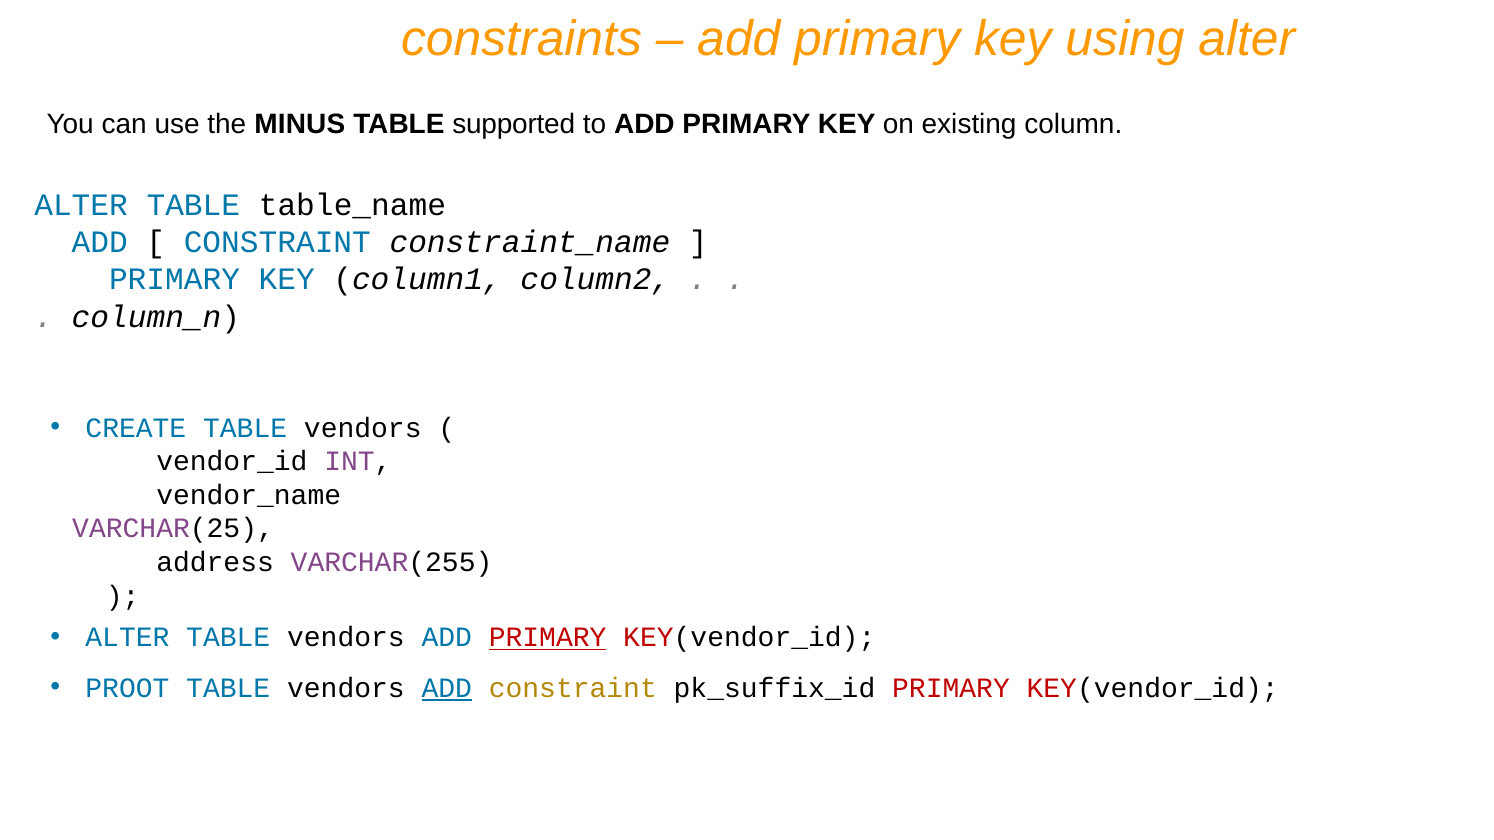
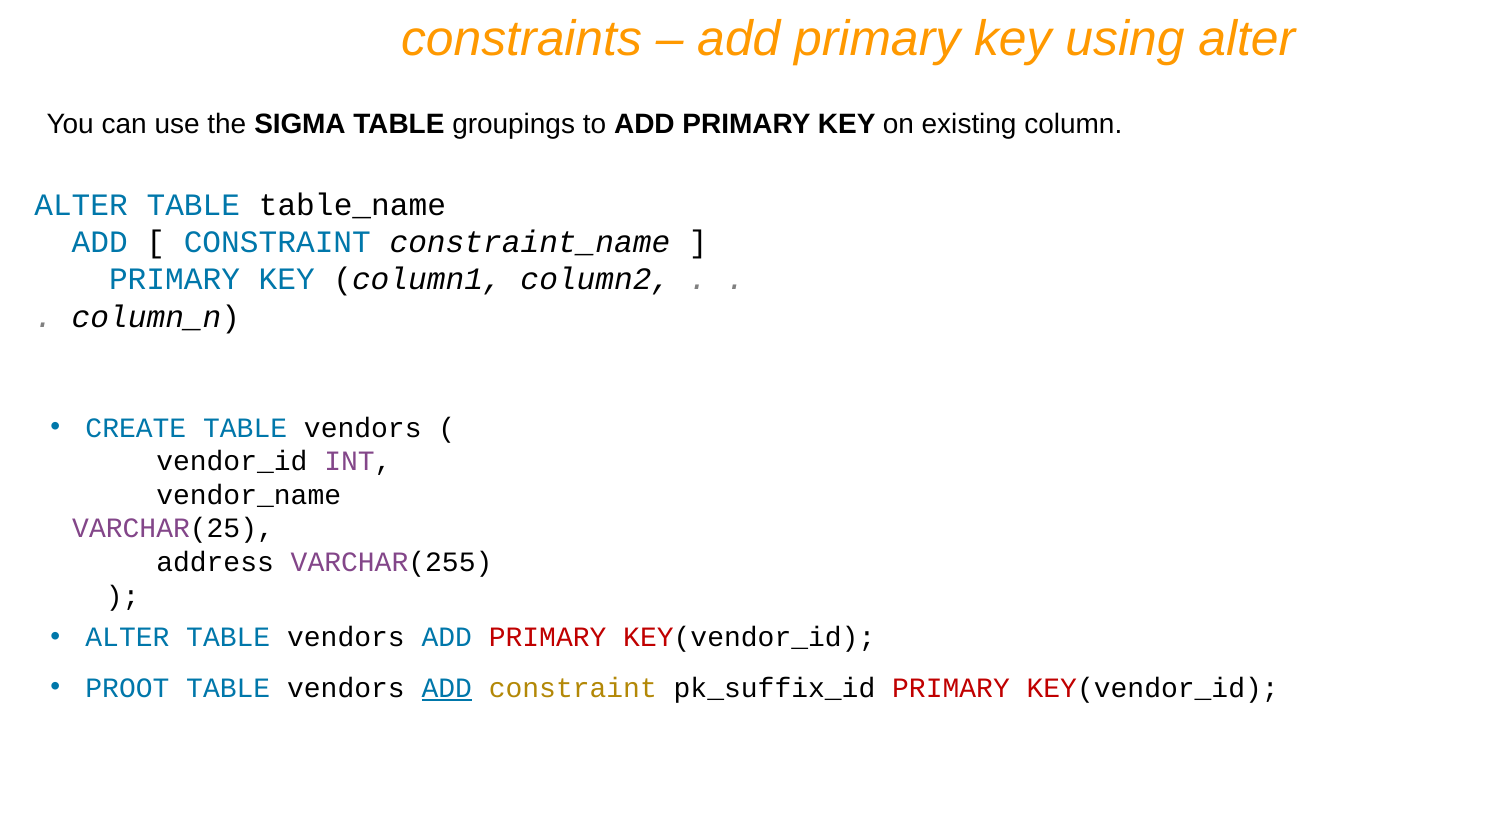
MINUS: MINUS -> SIGMA
supported: supported -> groupings
PRIMARY at (548, 638) underline: present -> none
